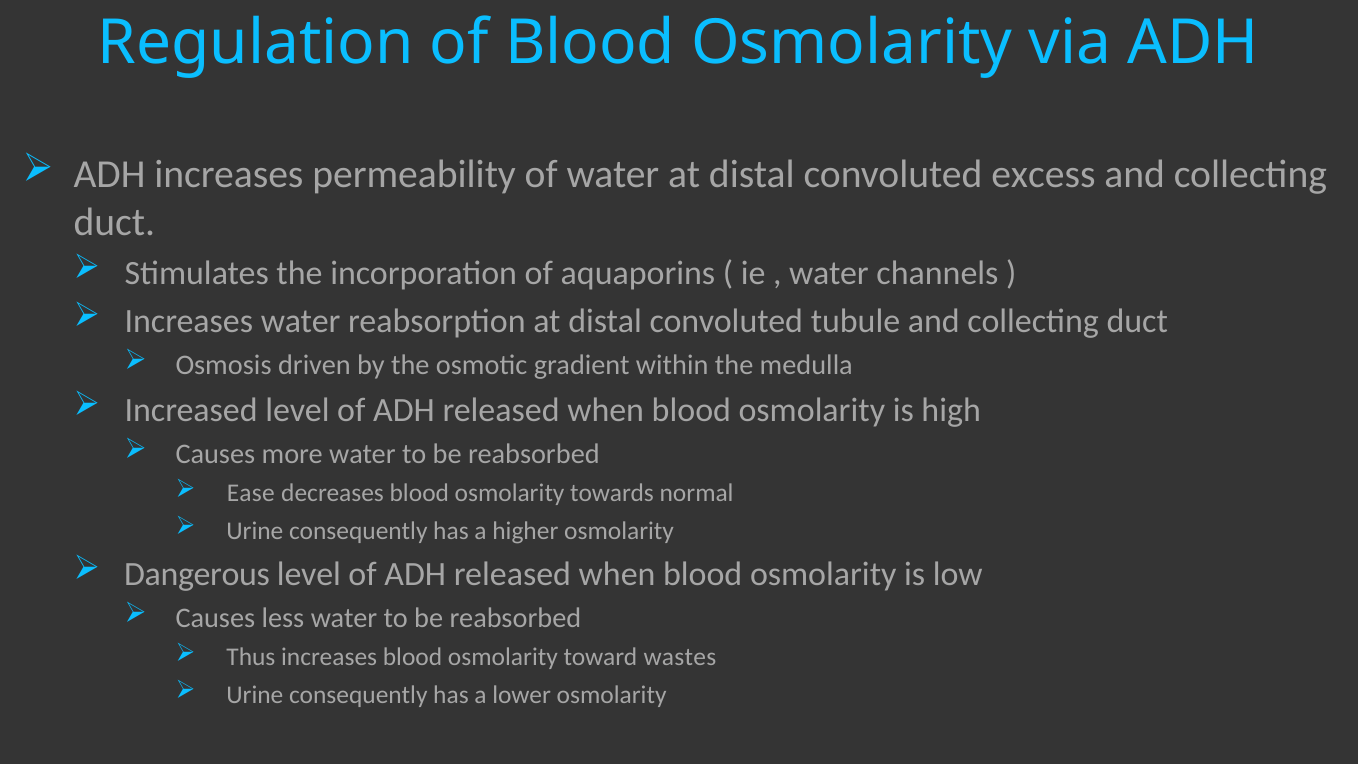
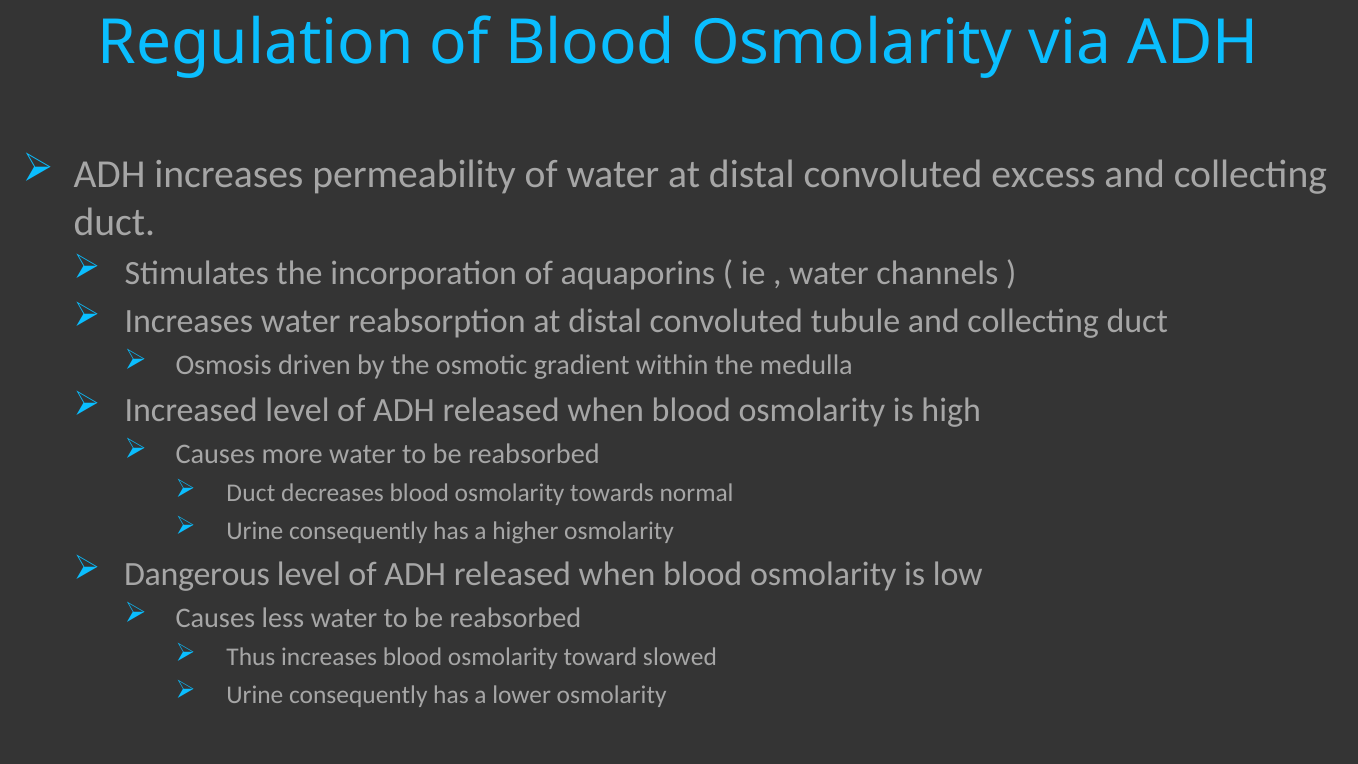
Ease at (251, 493): Ease -> Duct
wastes: wastes -> slowed
